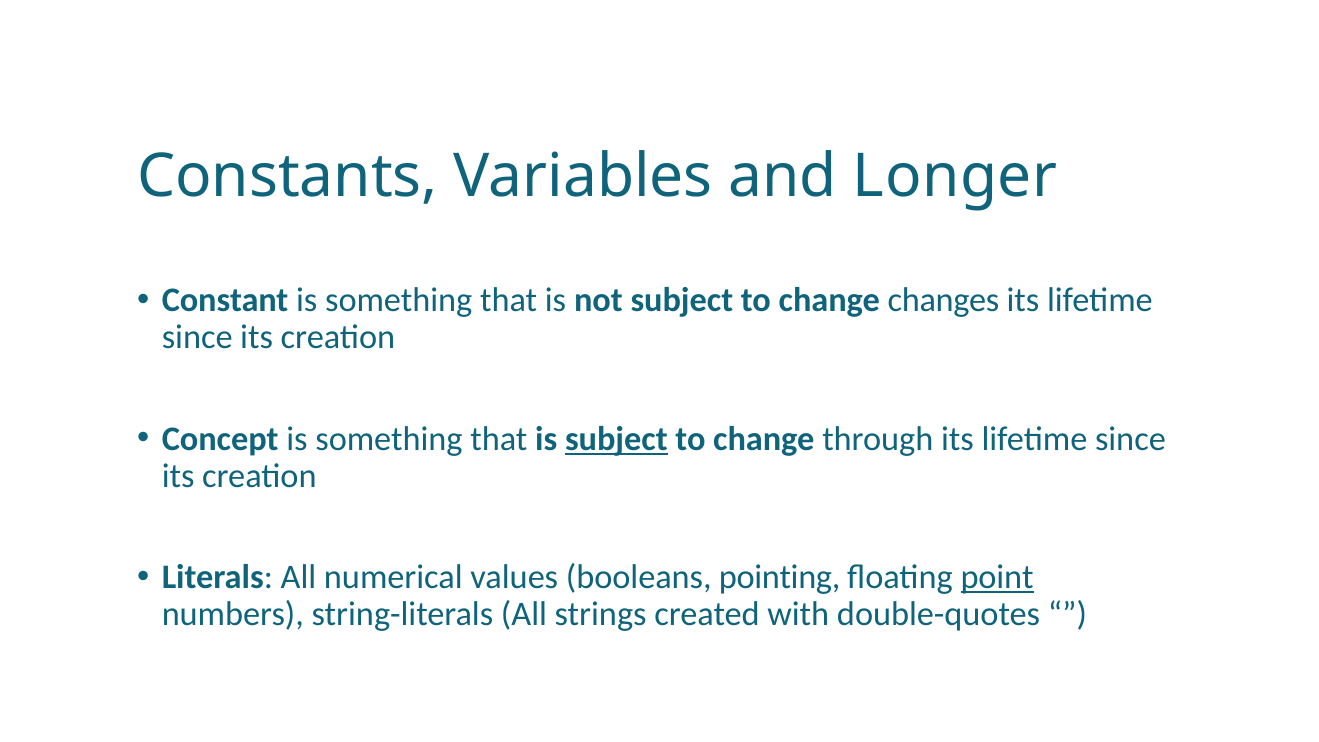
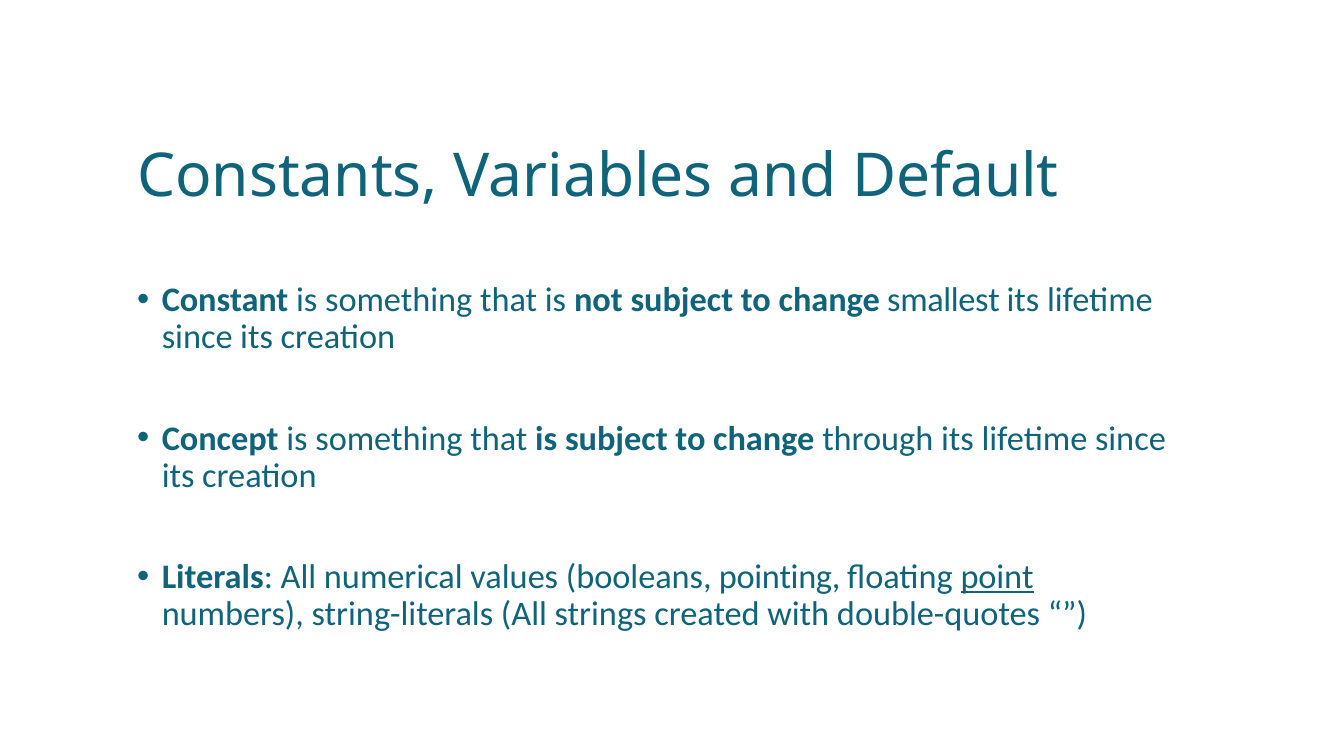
Longer: Longer -> Default
changes: changes -> smallest
subject at (616, 439) underline: present -> none
